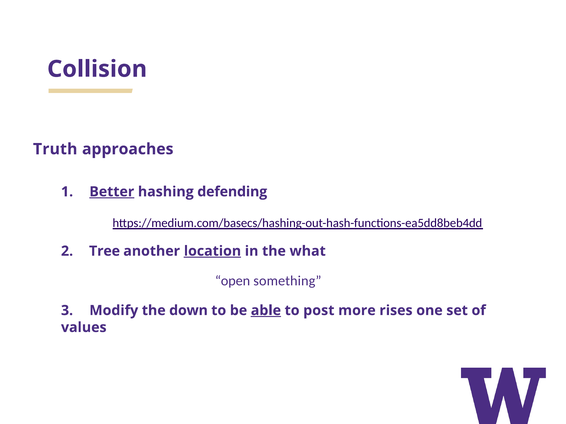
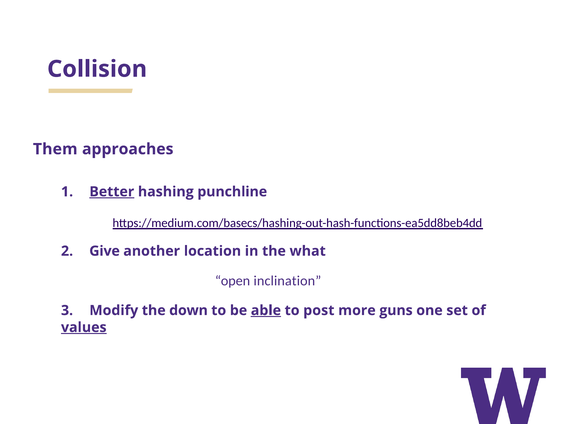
Truth: Truth -> Them
defending: defending -> punchline
Tree: Tree -> Give
location underline: present -> none
something: something -> inclination
rises: rises -> guns
values underline: none -> present
